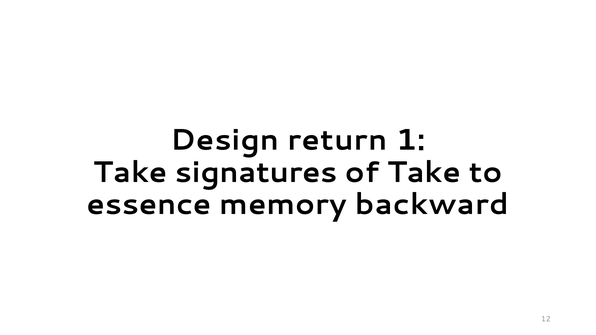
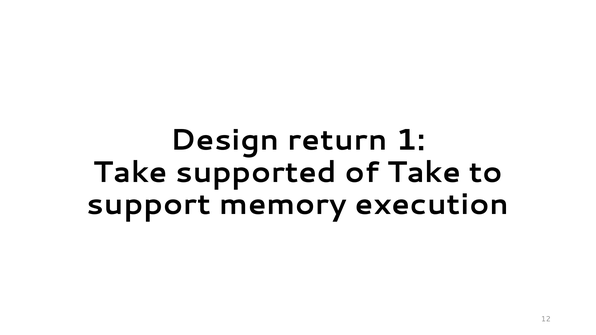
signatures: signatures -> supported
essence: essence -> support
backward: backward -> execution
